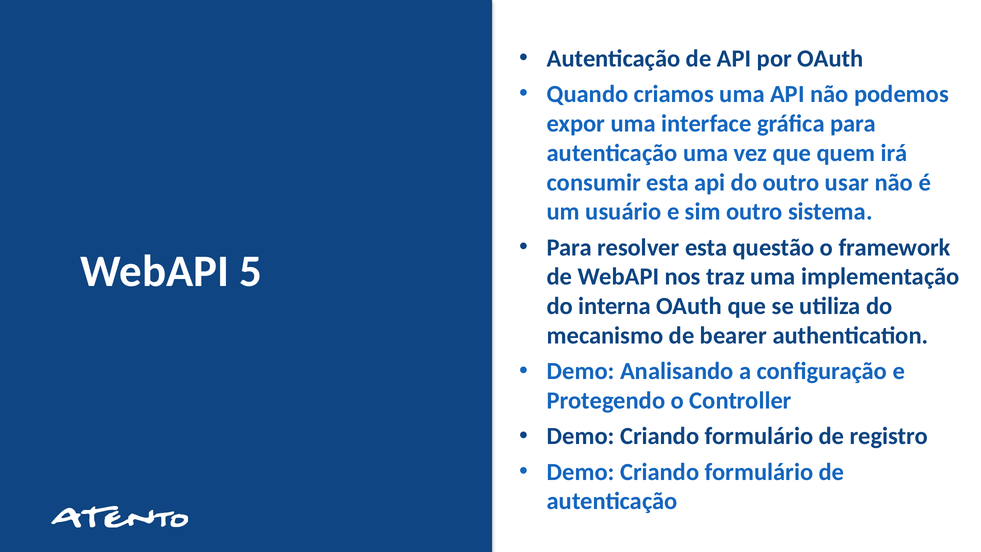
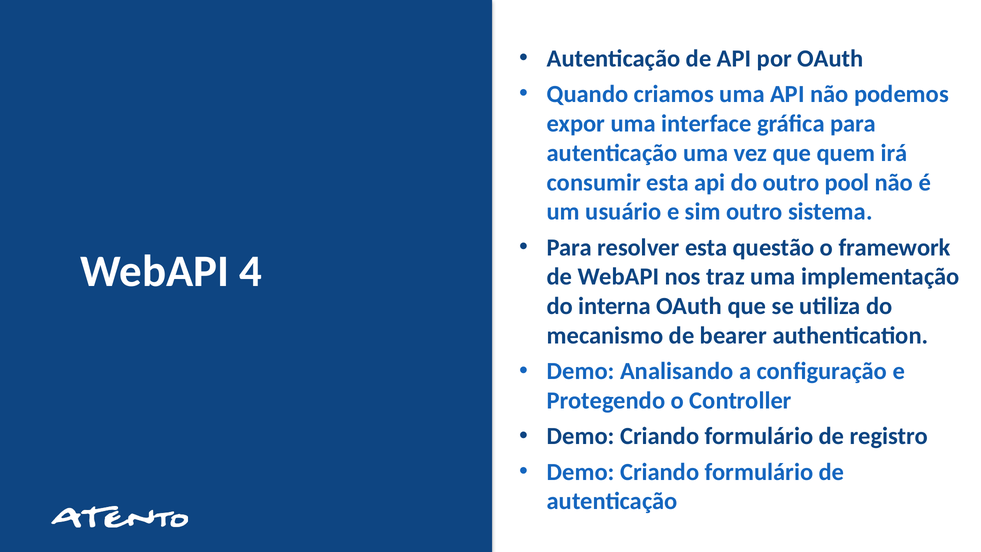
usar: usar -> pool
5: 5 -> 4
